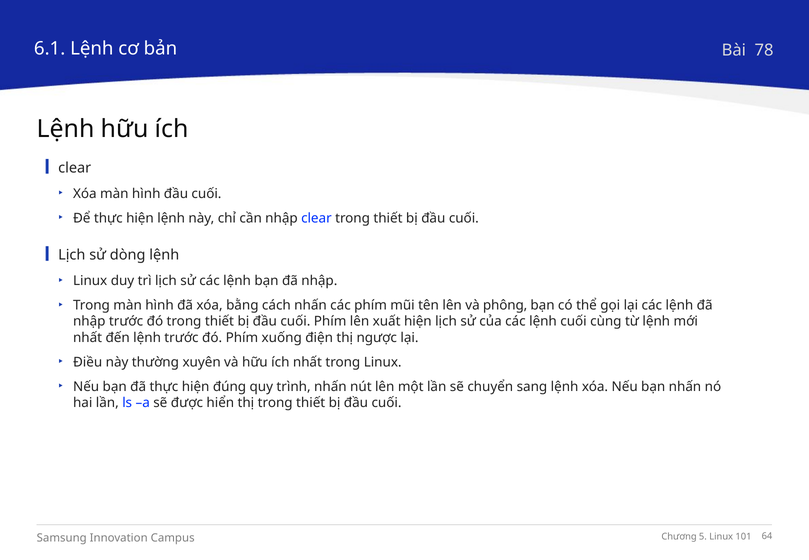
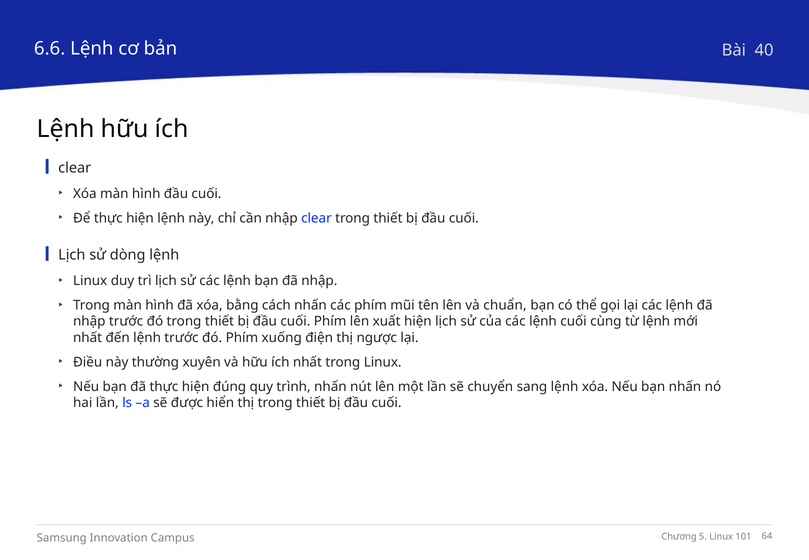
6.1: 6.1 -> 6.6
78: 78 -> 40
phông: phông -> chuẩn
